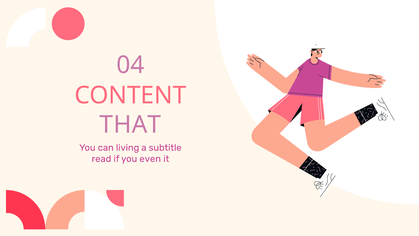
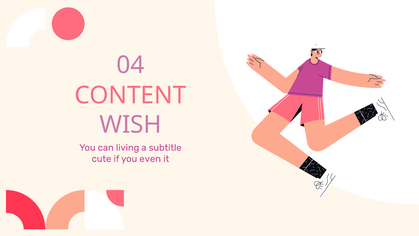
THAT: THAT -> WISH
read: read -> cute
